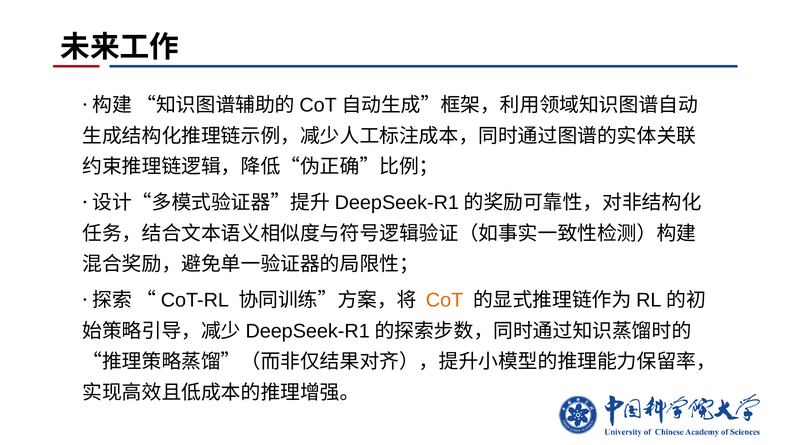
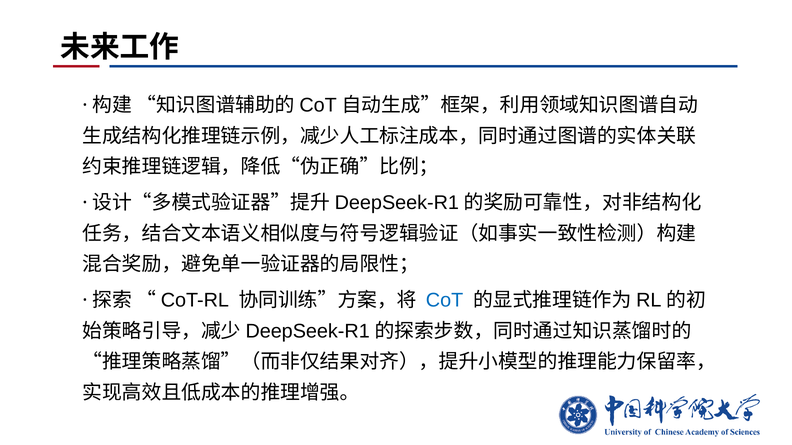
CoT colour: orange -> blue
